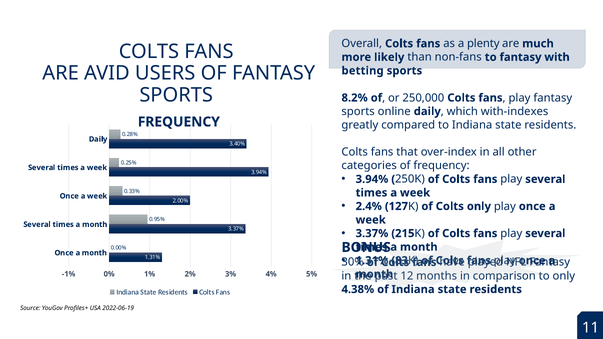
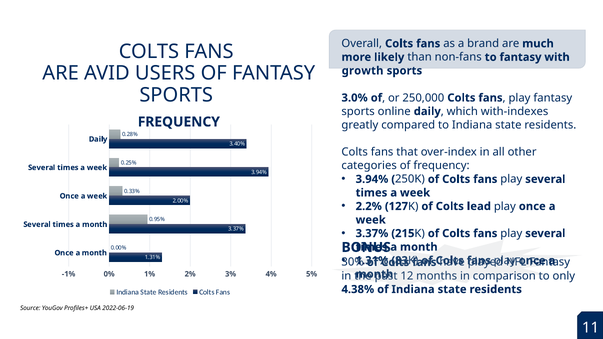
plenty: plenty -> brand
betting: betting -> growth
8.2%: 8.2% -> 3.0%
2.4%: 2.4% -> 2.2%
Colts only: only -> lead
